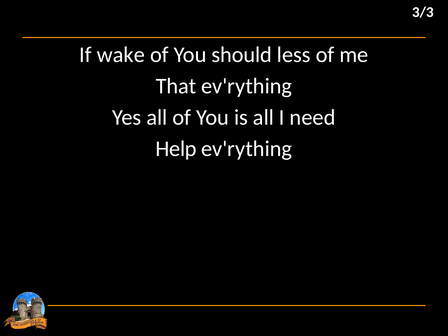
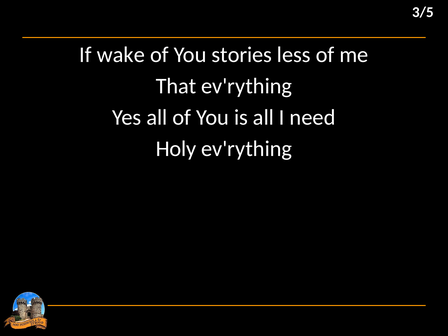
3/3: 3/3 -> 3/5
should: should -> stories
Help: Help -> Holy
